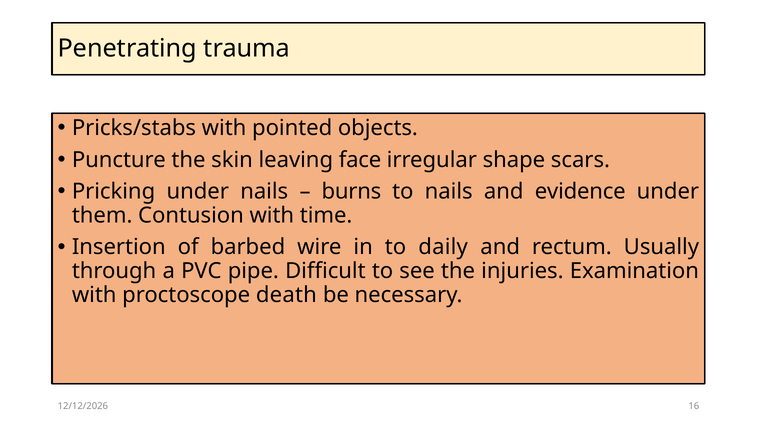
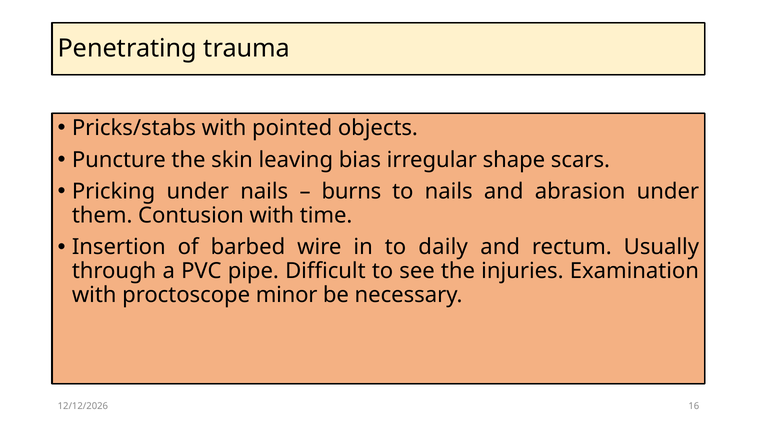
face: face -> bias
evidence: evidence -> abrasion
death: death -> minor
